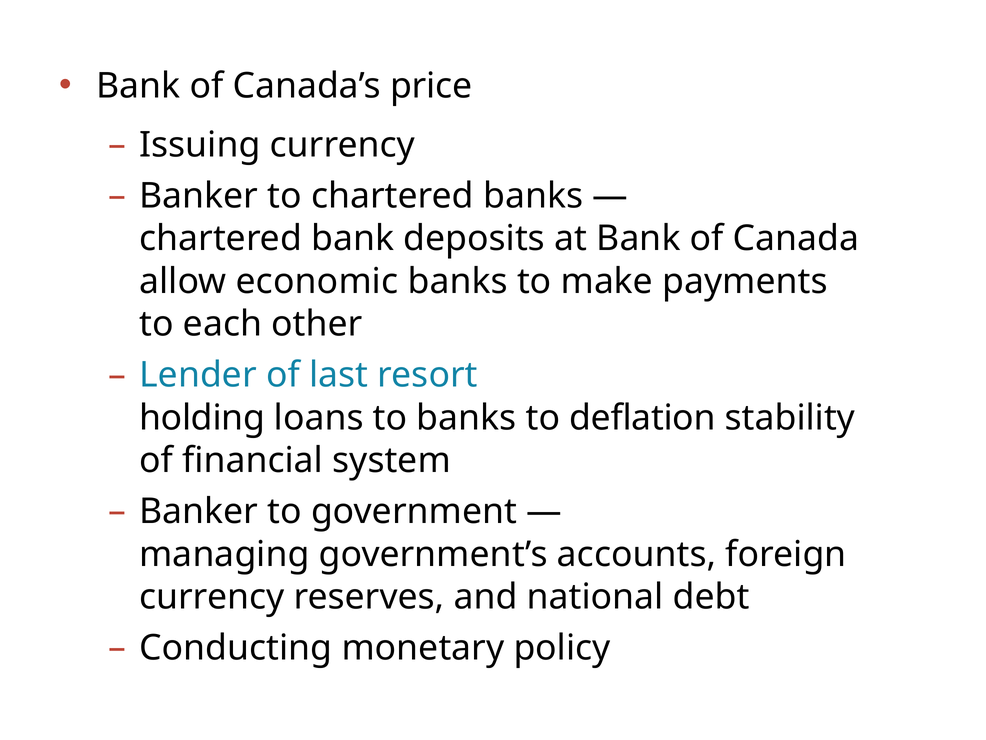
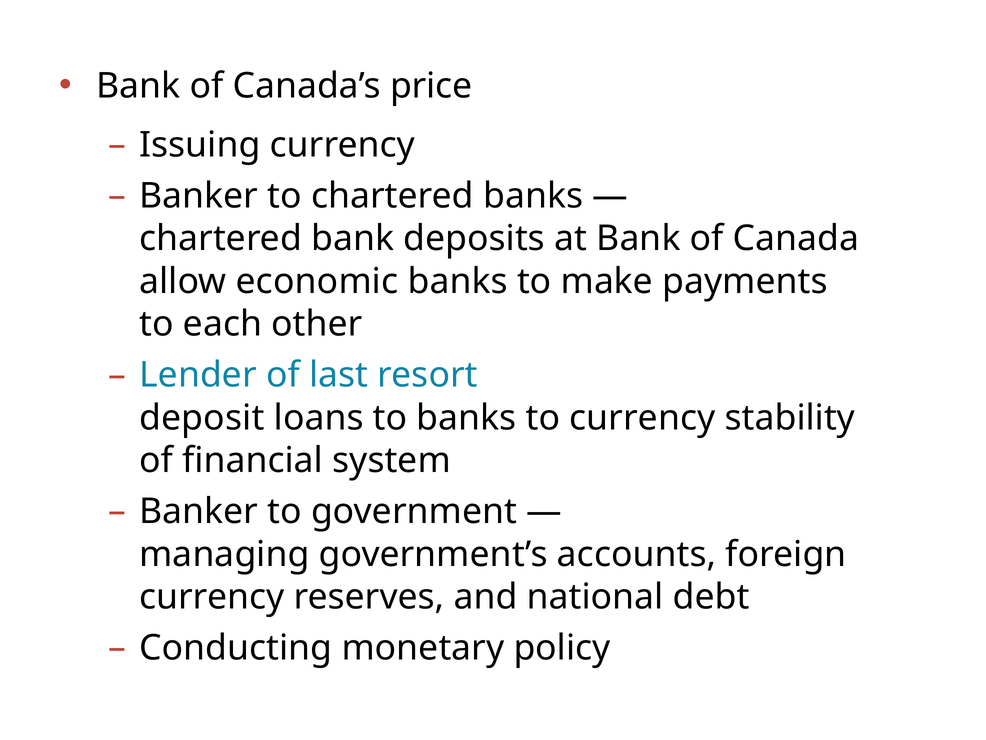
holding: holding -> deposit
to deflation: deflation -> currency
